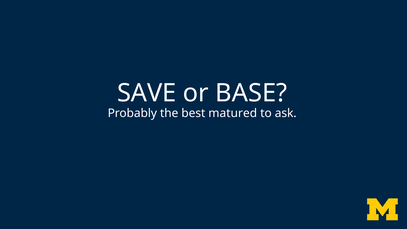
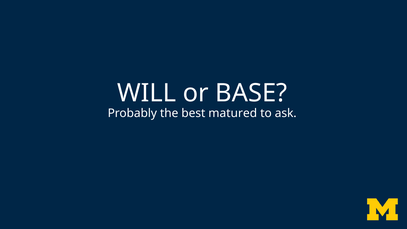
SAVE: SAVE -> WILL
